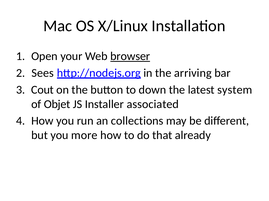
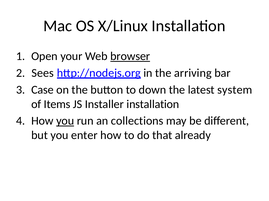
Cout: Cout -> Case
Objet: Objet -> Items
Installer associated: associated -> installation
you at (65, 121) underline: none -> present
more: more -> enter
